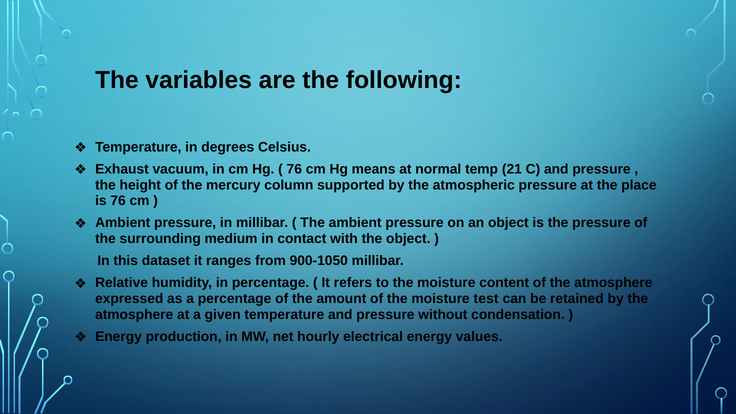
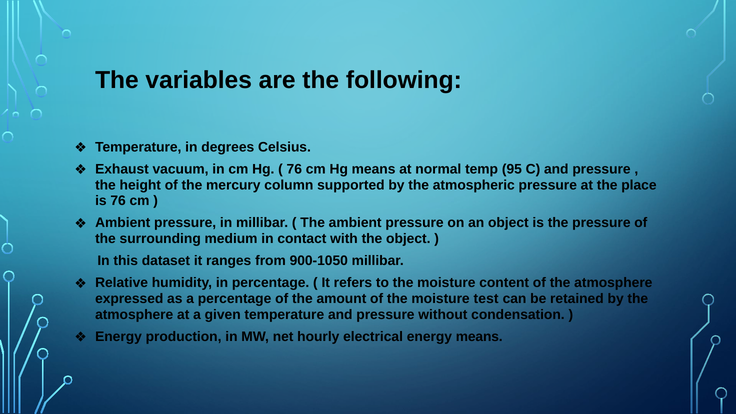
21: 21 -> 95
energy values: values -> means
